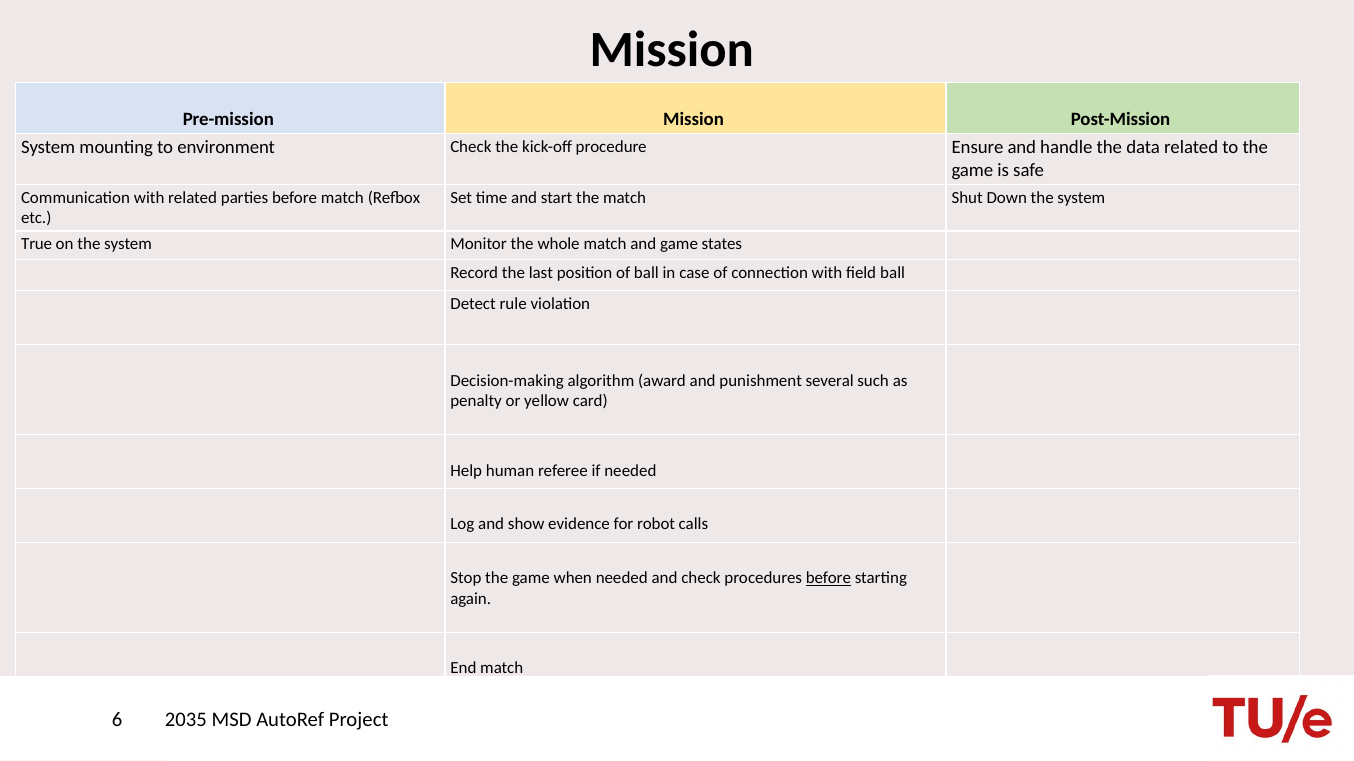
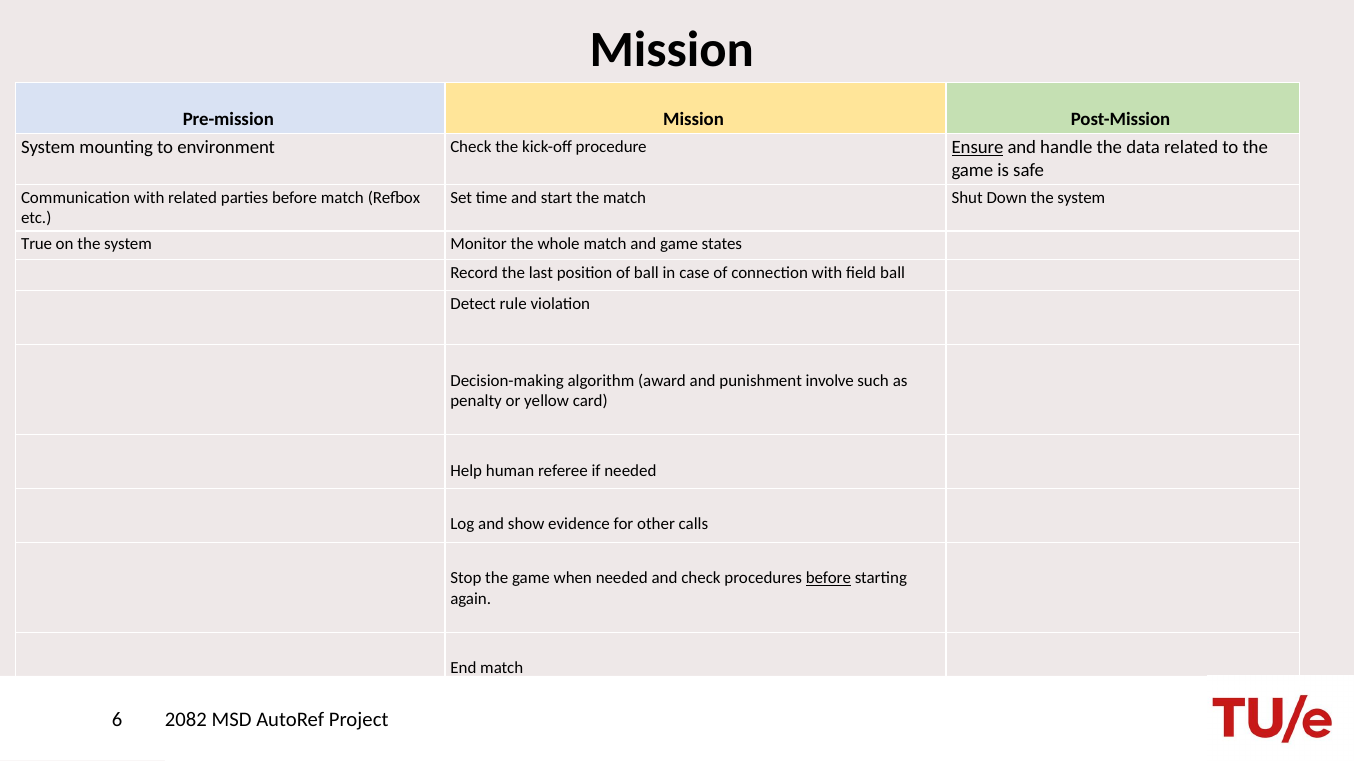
Ensure underline: none -> present
several: several -> involve
robot: robot -> other
2035: 2035 -> 2082
